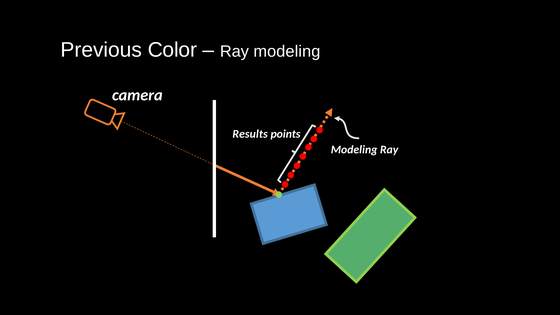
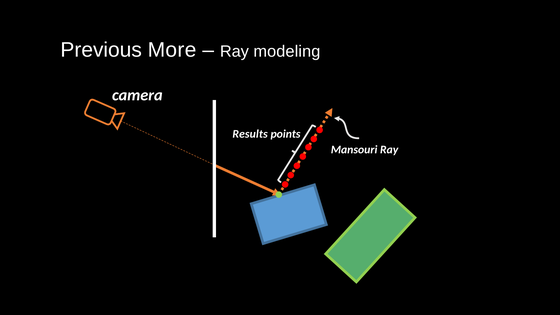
Color: Color -> More
Modeling at (354, 150): Modeling -> Mansouri
